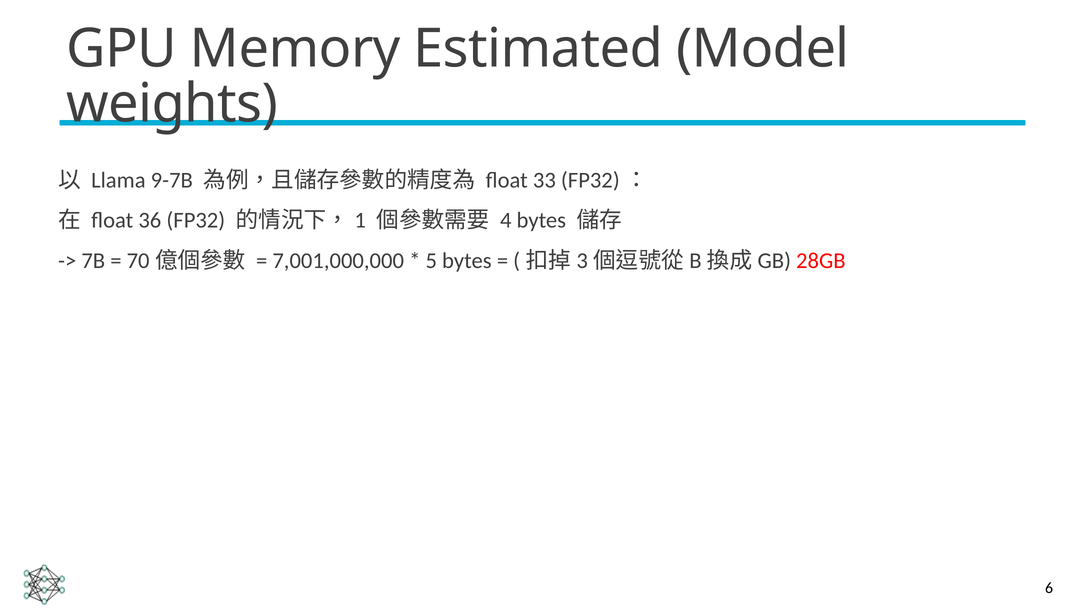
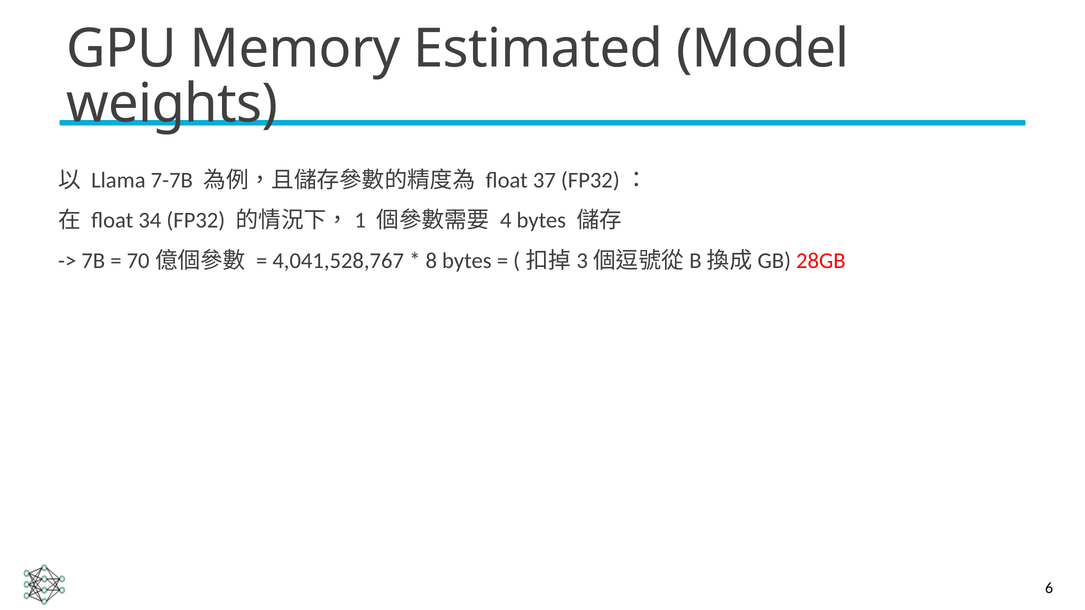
9-7B: 9-7B -> 7-7B
33: 33 -> 37
36: 36 -> 34
7,001,000,000: 7,001,000,000 -> 4,041,528,767
5: 5 -> 8
